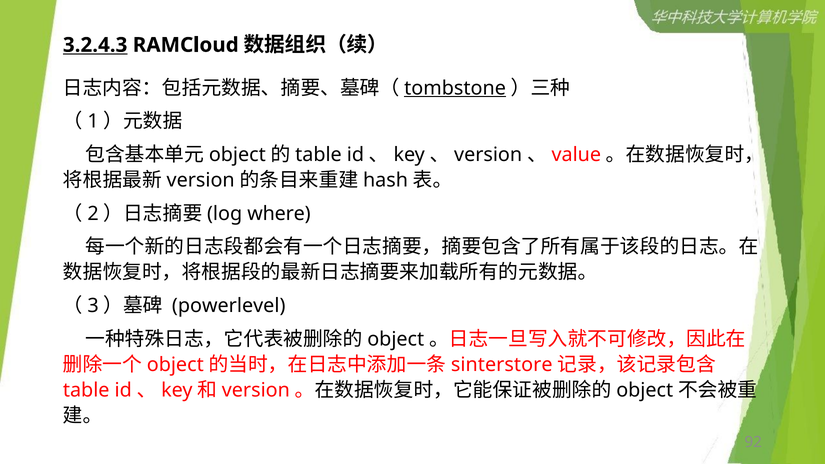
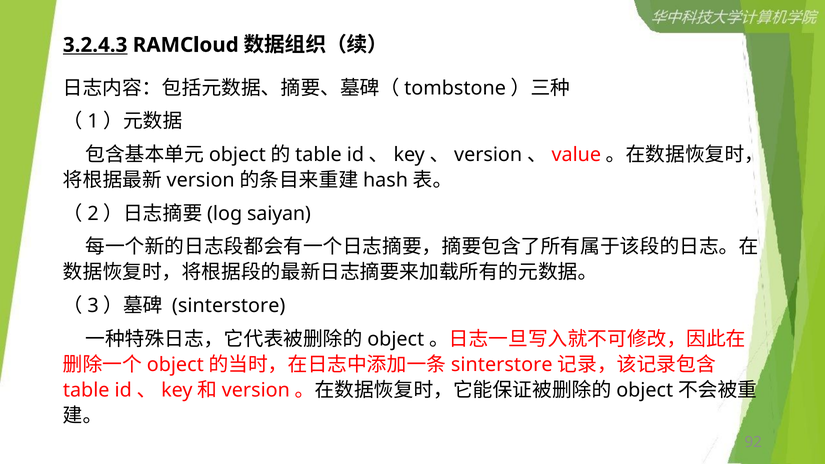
tombstone underline: present -> none
where: where -> saiyan
powerlevel at (229, 306): powerlevel -> sinterstore
